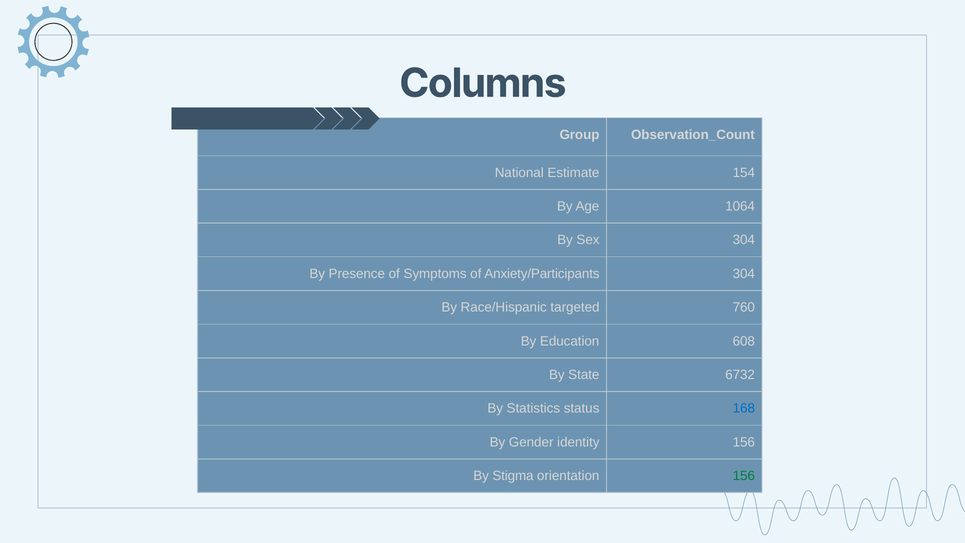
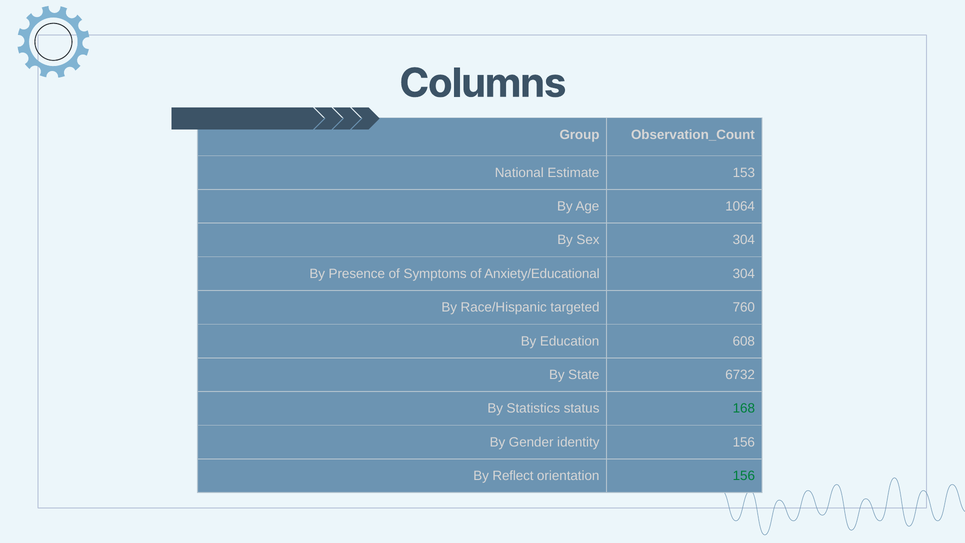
154: 154 -> 153
Anxiety/Participants: Anxiety/Participants -> Anxiety/Educational
168 colour: blue -> green
Stigma: Stigma -> Reflect
